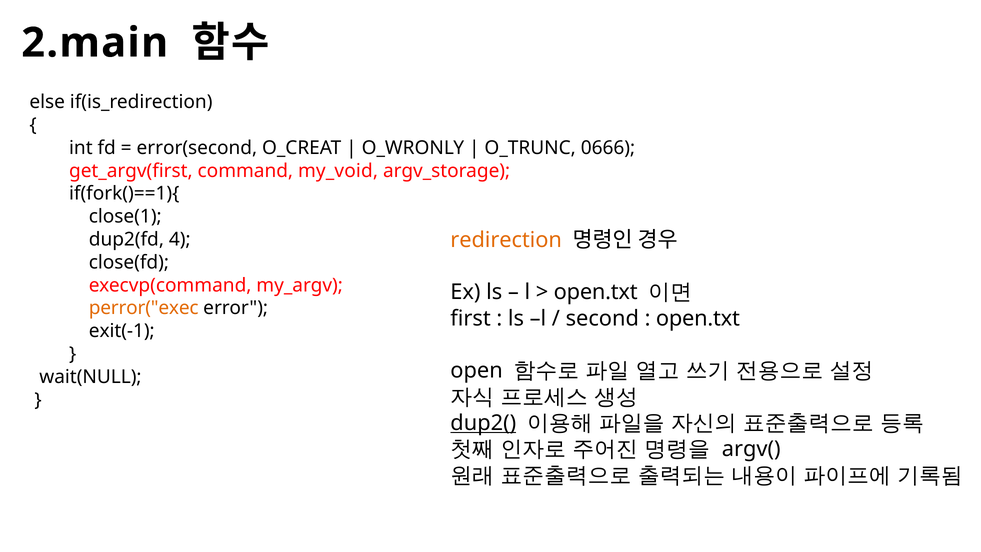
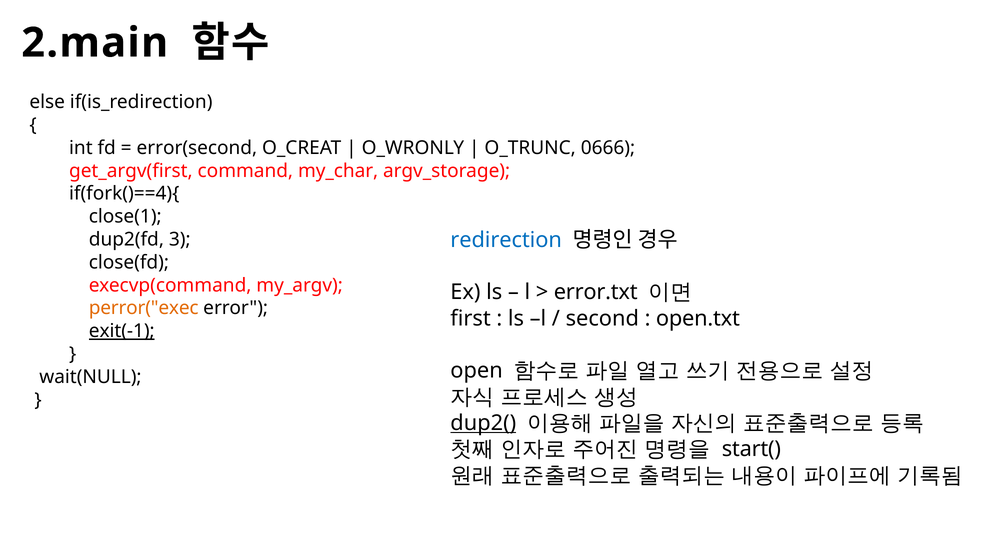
my_void: my_void -> my_char
if(fork()==1){: if(fork()==1){ -> if(fork()==4){
redirection colour: orange -> blue
4: 4 -> 3
open.txt at (596, 292): open.txt -> error.txt
exit(-1 underline: none -> present
argv(: argv( -> start(
